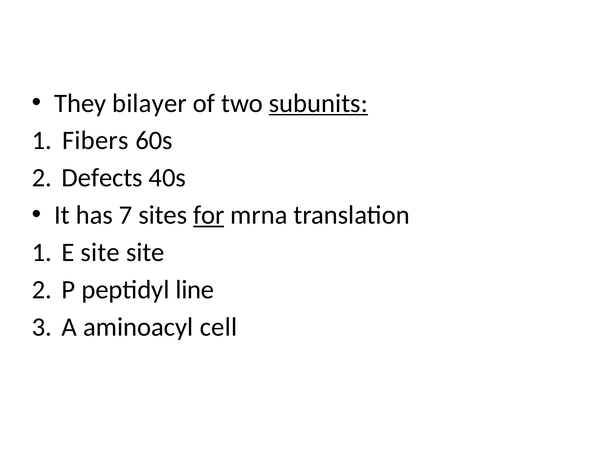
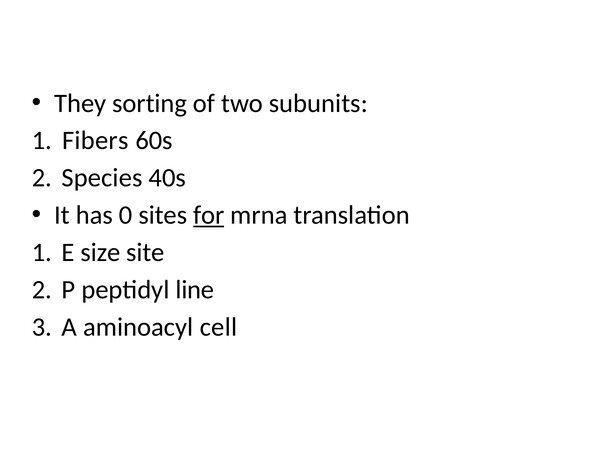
bilayer: bilayer -> sorting
subunits underline: present -> none
Defects: Defects -> Species
7: 7 -> 0
E site: site -> size
